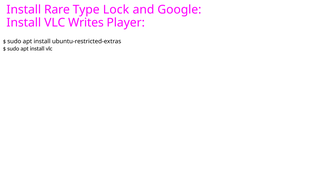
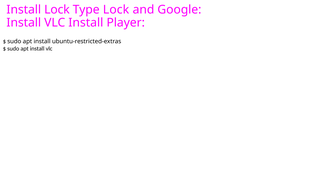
Install Rare: Rare -> Lock
VLC Writes: Writes -> Install
